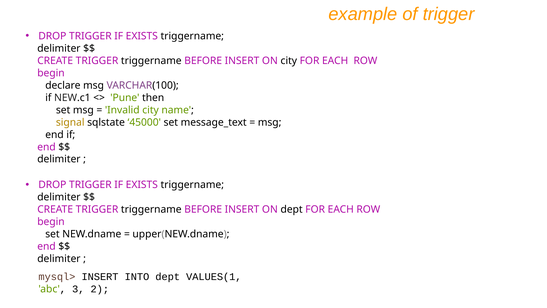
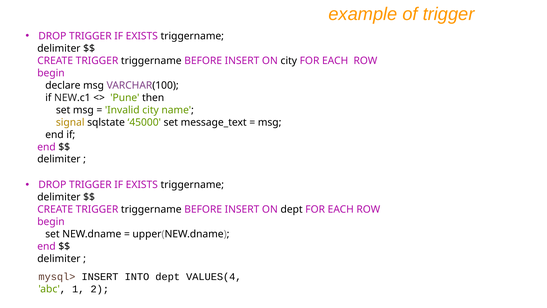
VALUES(1: VALUES(1 -> VALUES(4
3: 3 -> 1
